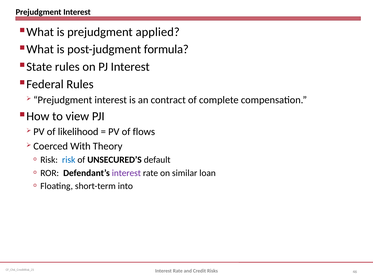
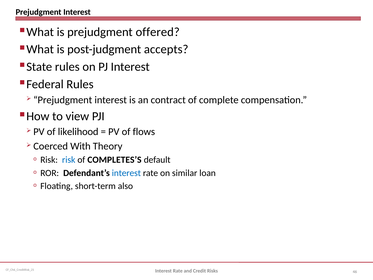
applied: applied -> offered
formula: formula -> accepts
UNSECURED’S: UNSECURED’S -> COMPLETES’S
interest at (126, 173) colour: purple -> blue
into: into -> also
